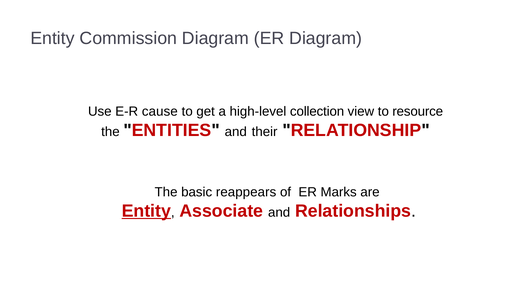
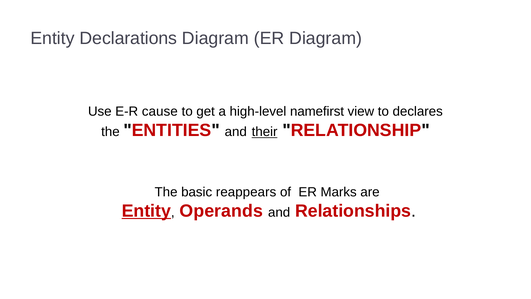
Commission: Commission -> Declarations
collection: collection -> namefirst
resource: resource -> declares
their underline: none -> present
Associate: Associate -> Operands
